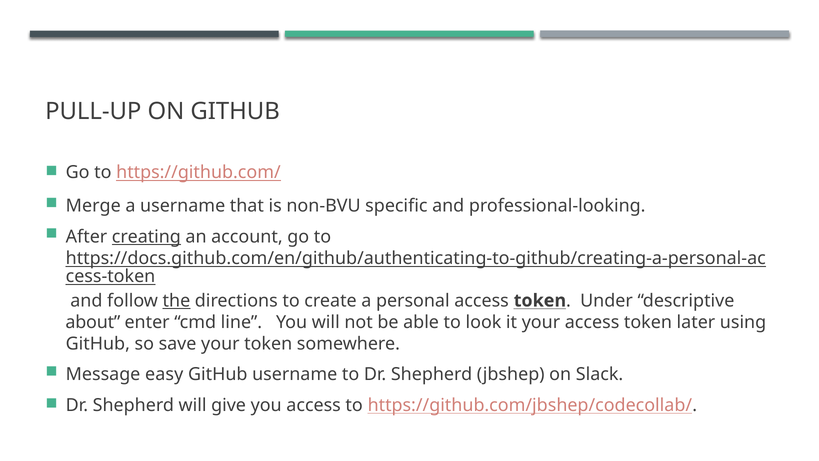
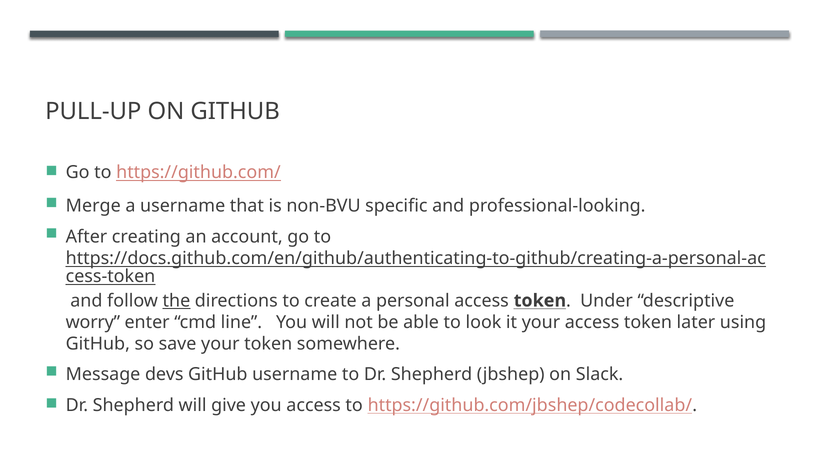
creating underline: present -> none
about: about -> worry
easy: easy -> devs
